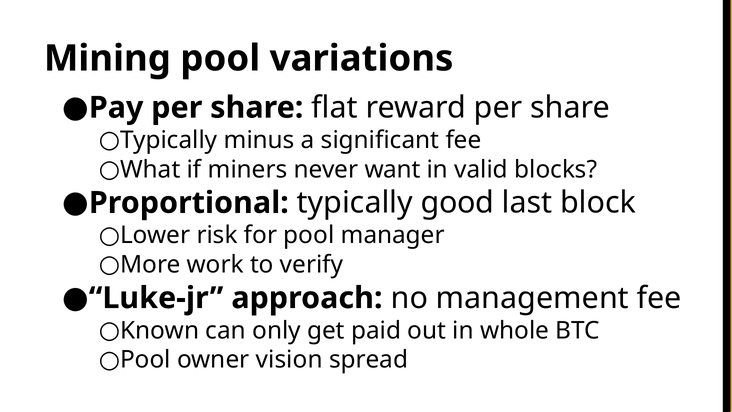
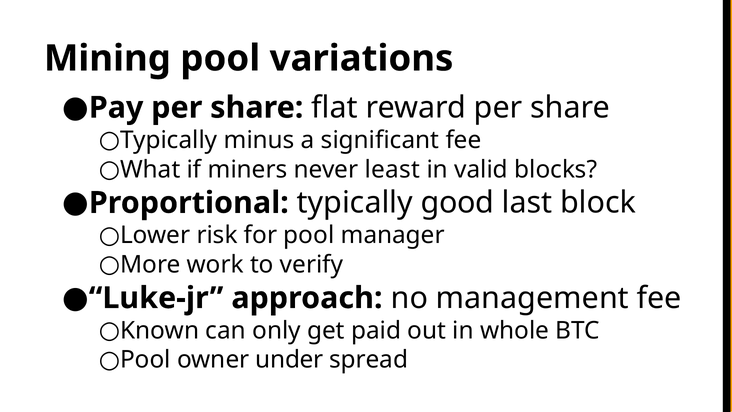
want: want -> least
vision: vision -> under
